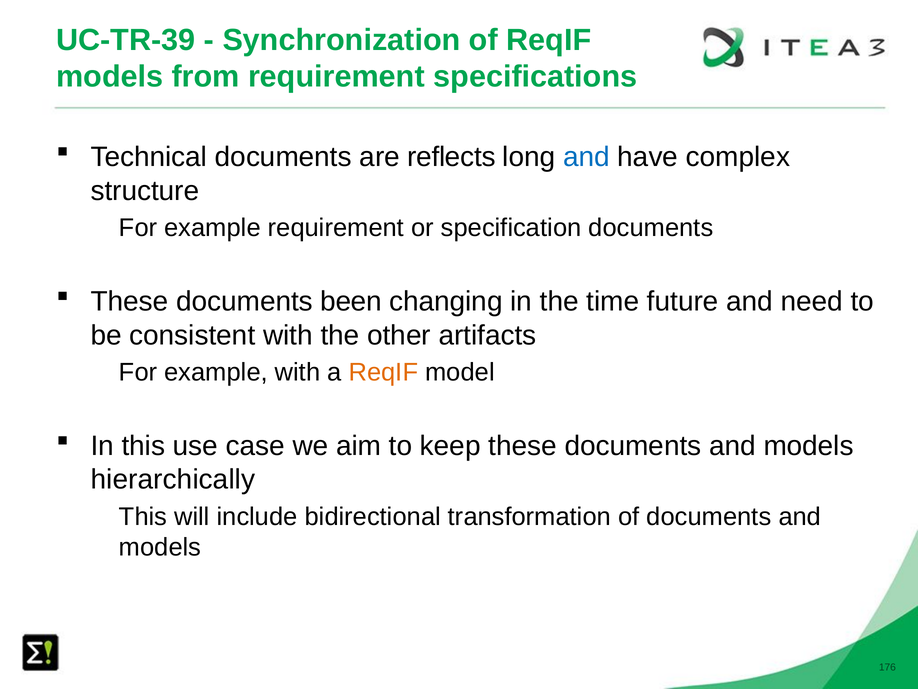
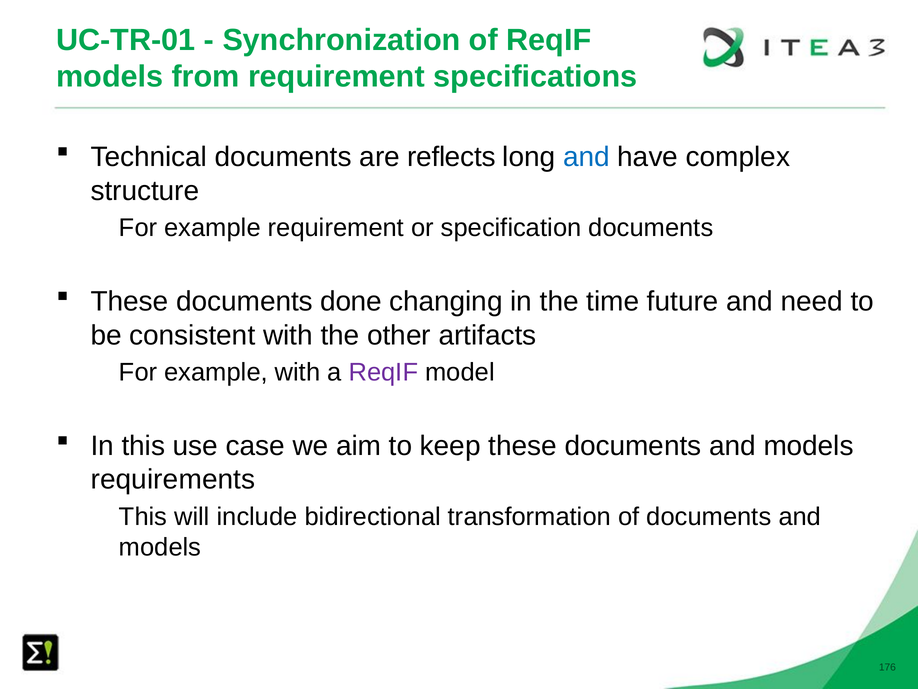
UC-TR-39: UC-TR-39 -> UC-TR-01
been: been -> done
ReqIF at (383, 372) colour: orange -> purple
hierarchically: hierarchically -> requirements
